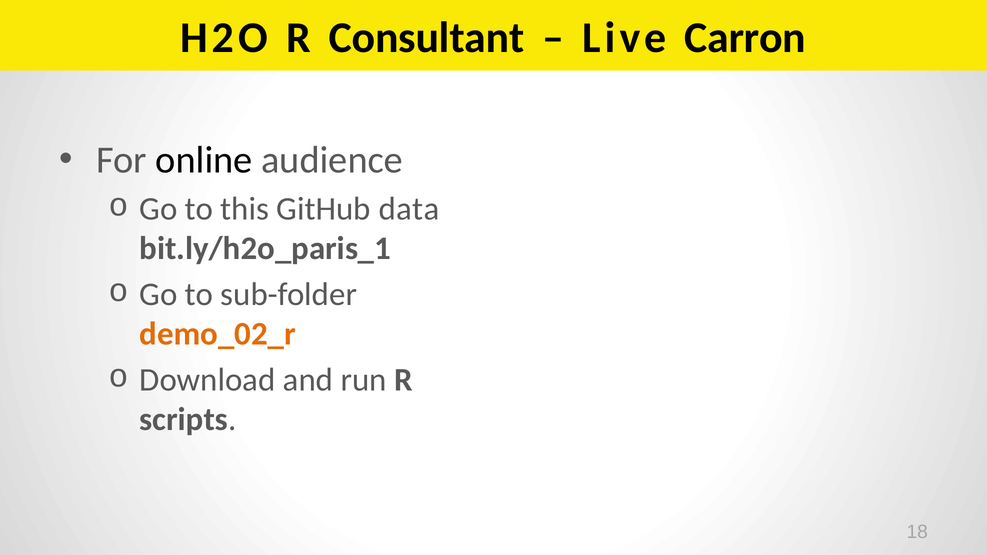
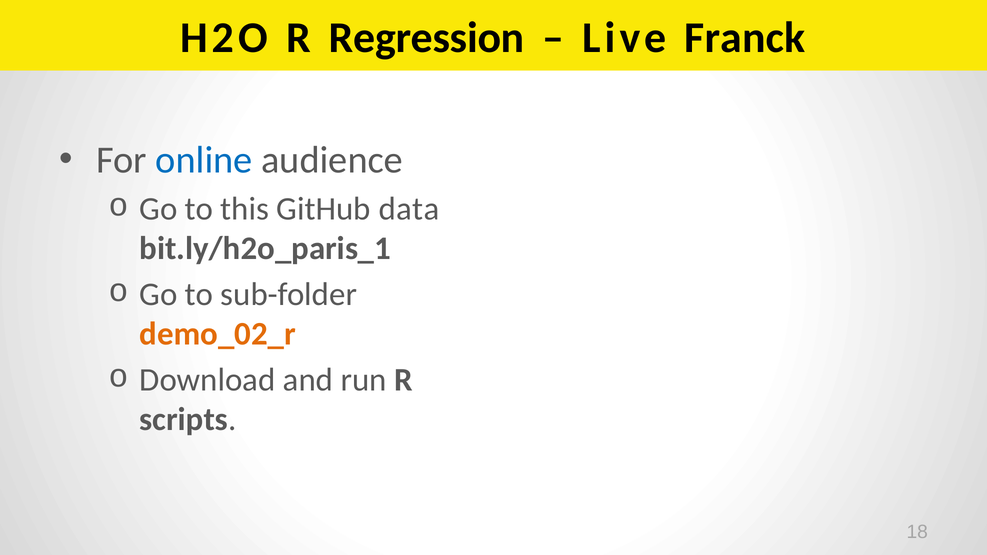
Consultant: Consultant -> Regression
Carron: Carron -> Franck
online colour: black -> blue
